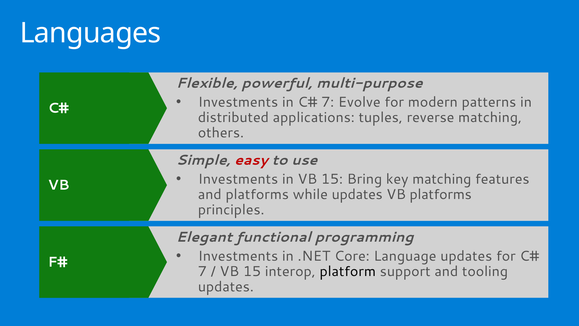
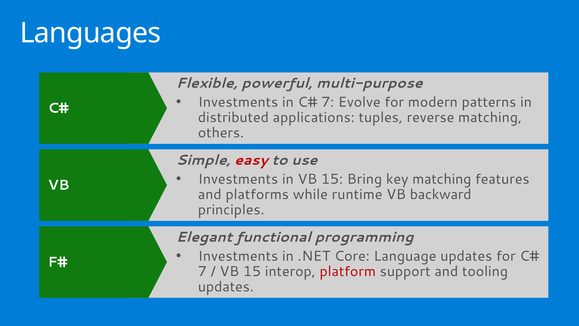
while updates: updates -> runtime
VB platforms: platforms -> backward
platform colour: black -> red
